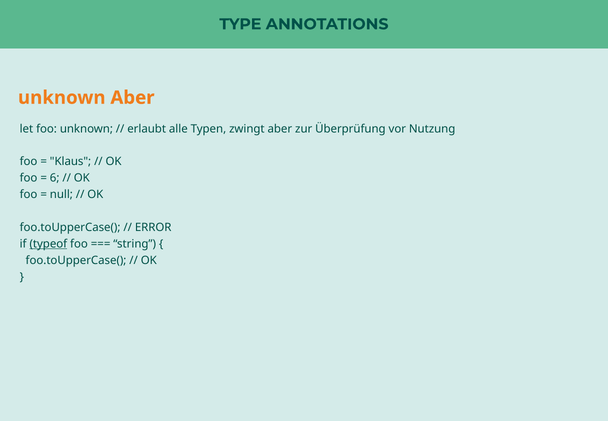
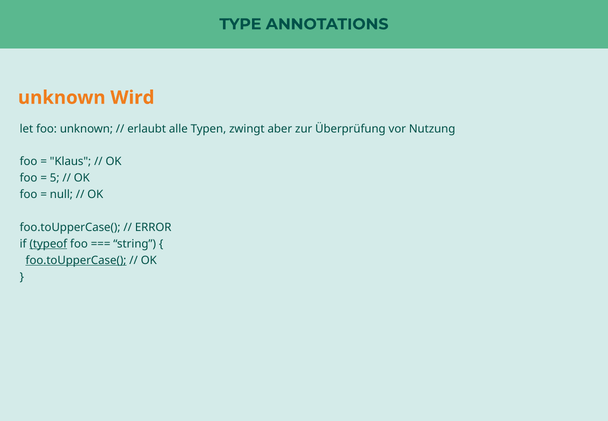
unknown Aber: Aber -> Wird
6: 6 -> 5
foo.toUpperCase( at (76, 260) underline: none -> present
